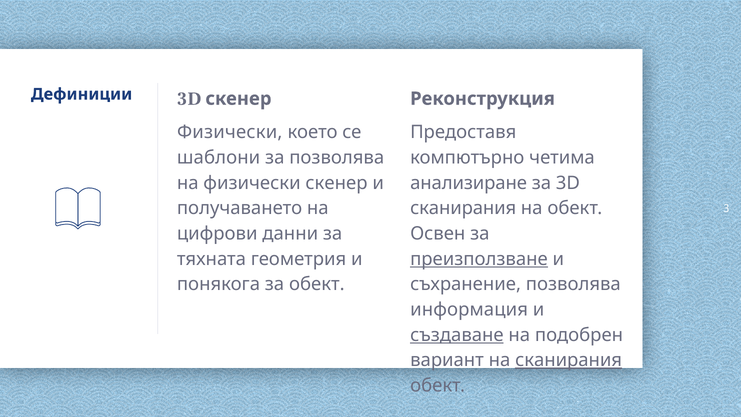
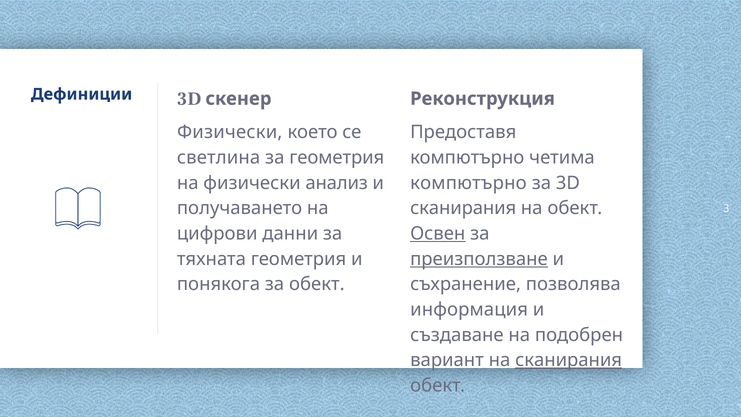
шаблони: шаблони -> светлина
за позволява: позволява -> геометрия
физически скенер: скенер -> анализ
анализиране at (469, 183): анализиране -> компютърно
Освен underline: none -> present
създаване underline: present -> none
